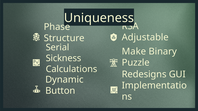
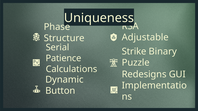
Make: Make -> Strike
Sickness: Sickness -> Patience
